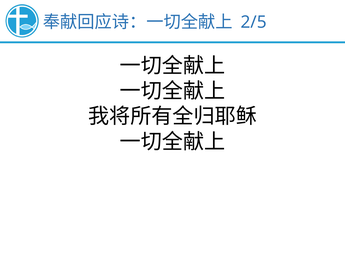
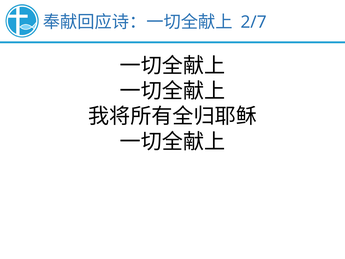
2/5: 2/5 -> 2/7
